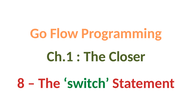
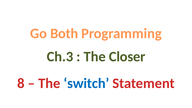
Flow: Flow -> Both
Ch.1: Ch.1 -> Ch.3
switch colour: green -> blue
